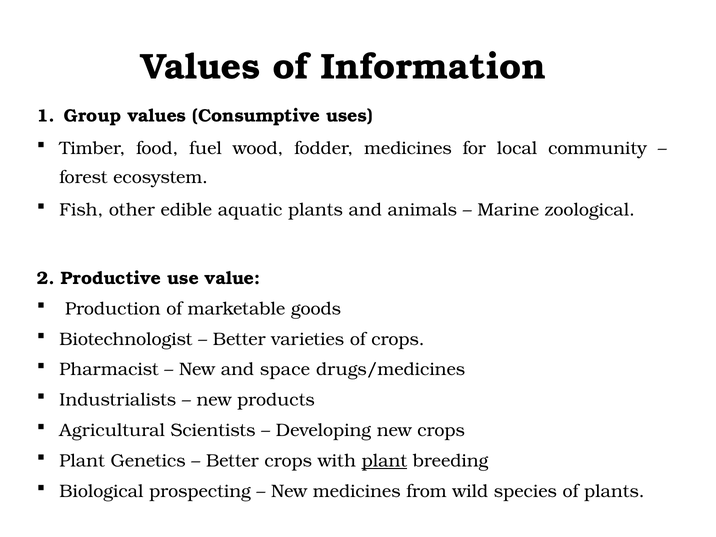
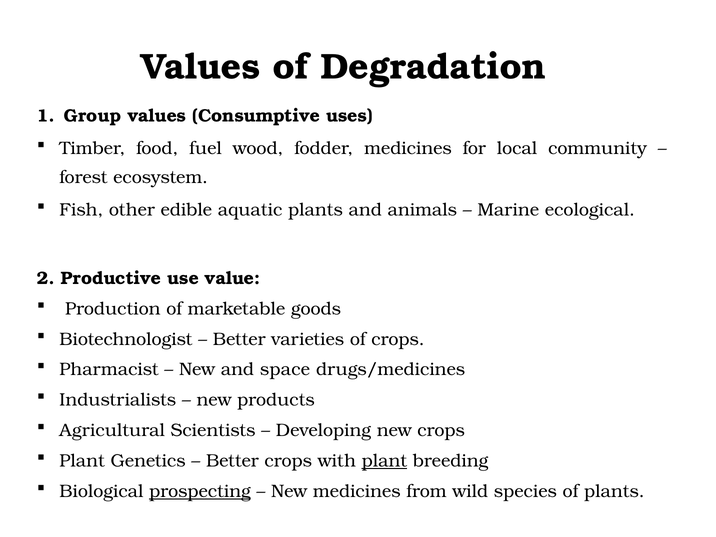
Information: Information -> Degradation
zoological: zoological -> ecological
prospecting underline: none -> present
